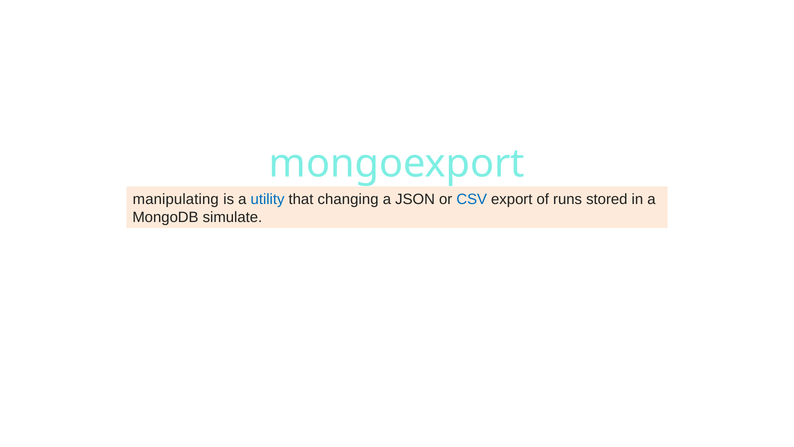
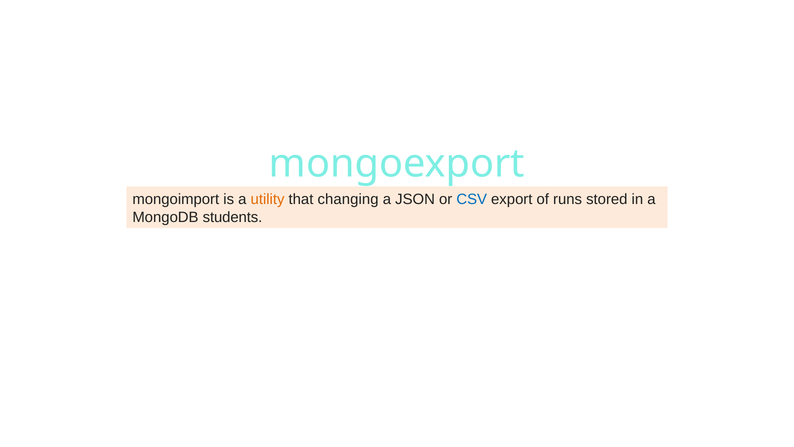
manipulating: manipulating -> mongoimport
utility colour: blue -> orange
simulate: simulate -> students
